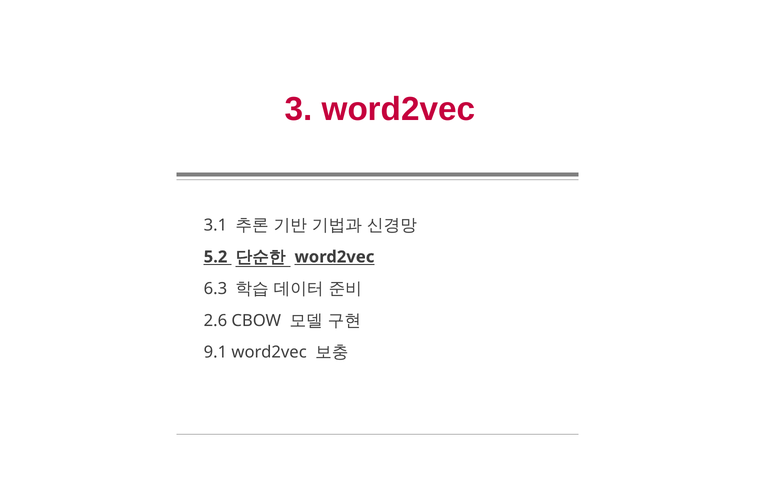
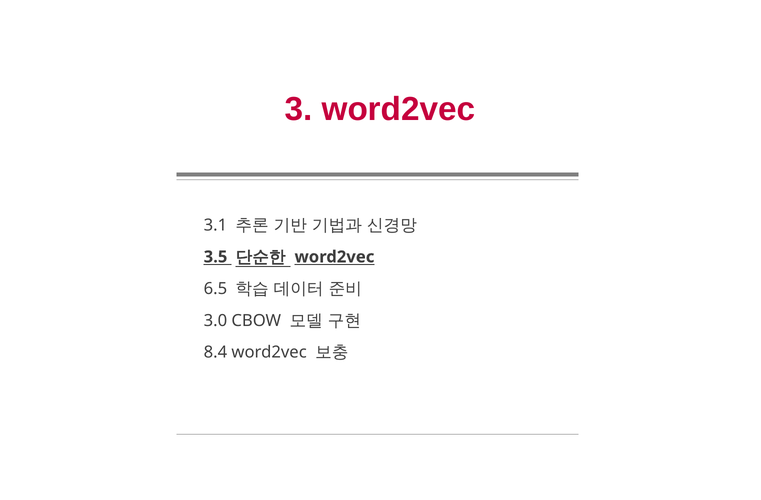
5.2: 5.2 -> 3.5
6.3: 6.3 -> 6.5
2.6: 2.6 -> 3.0
9.1: 9.1 -> 8.4
